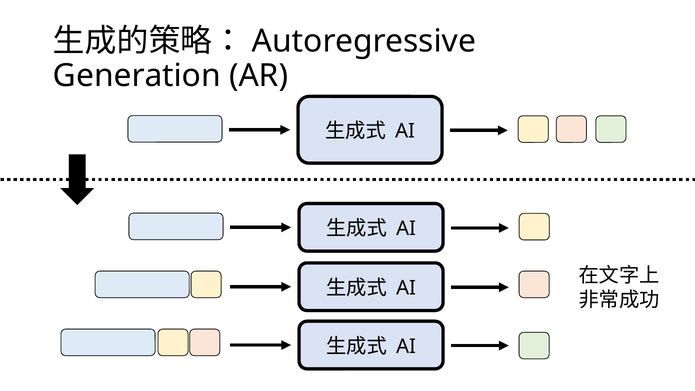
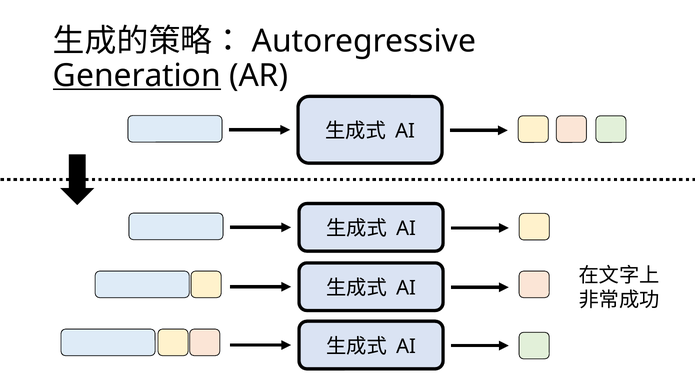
Generation underline: none -> present
